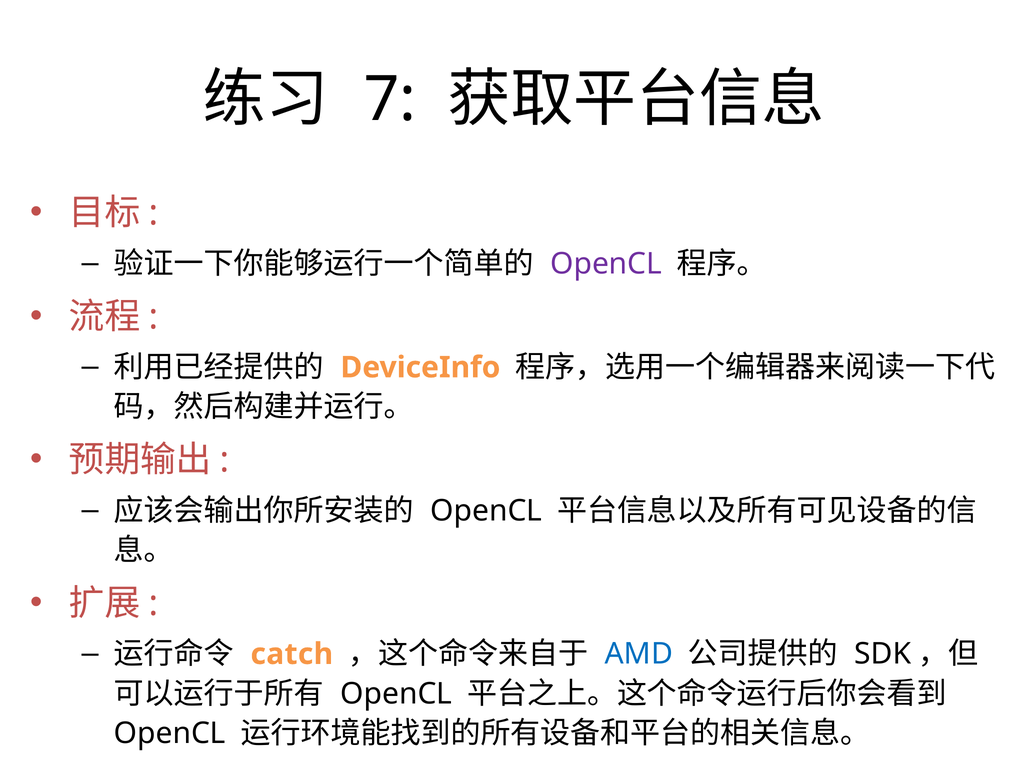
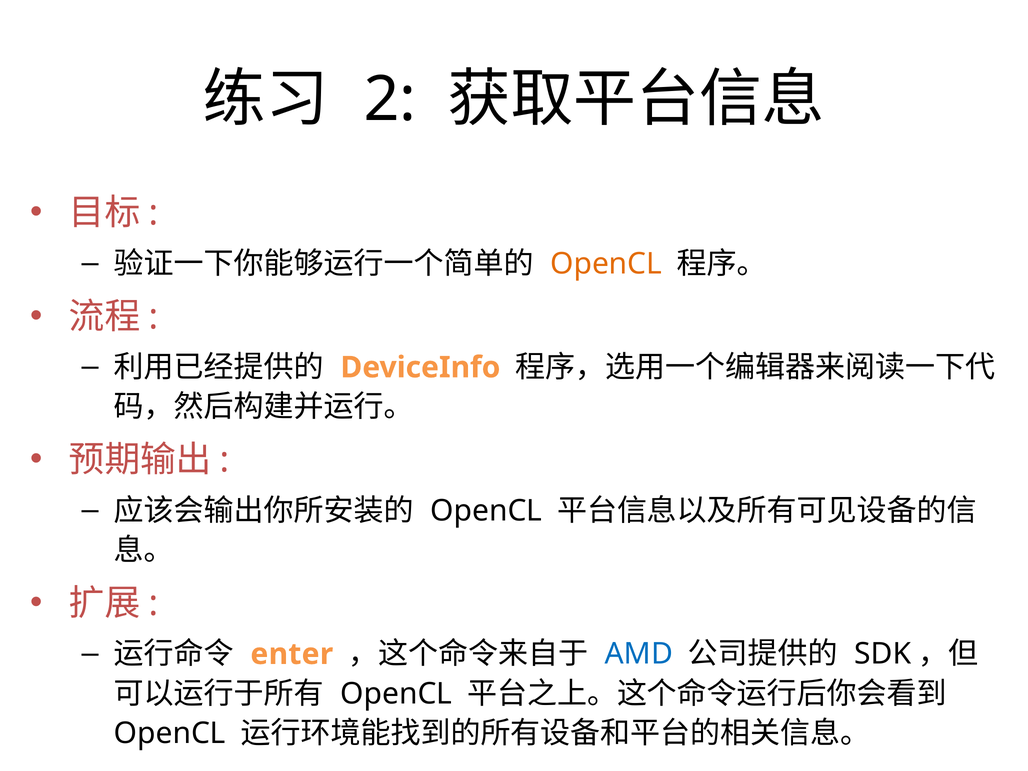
7: 7 -> 2
OpenCL at (606, 264) colour: purple -> orange
catch: catch -> enter
